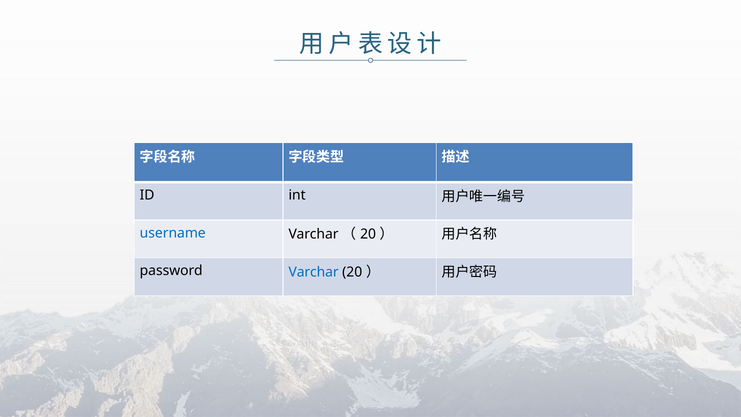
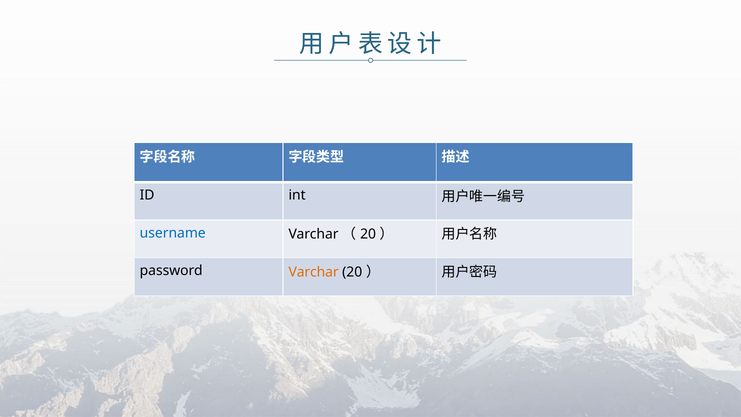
Varchar at (314, 272) colour: blue -> orange
